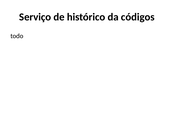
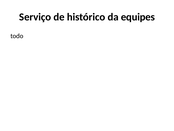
códigos: códigos -> equipes
